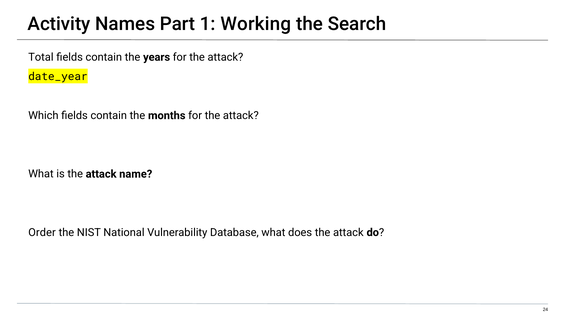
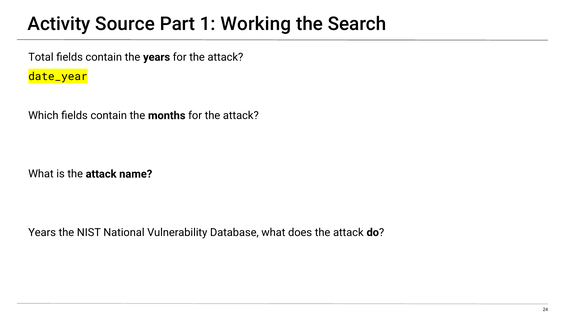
Names: Names -> Source
Order at (42, 232): Order -> Years
